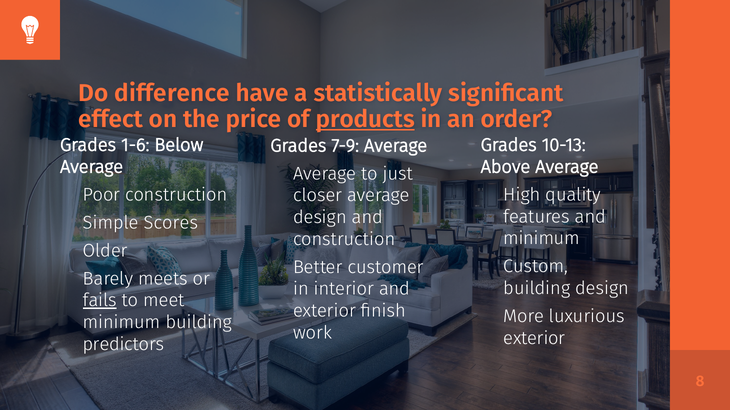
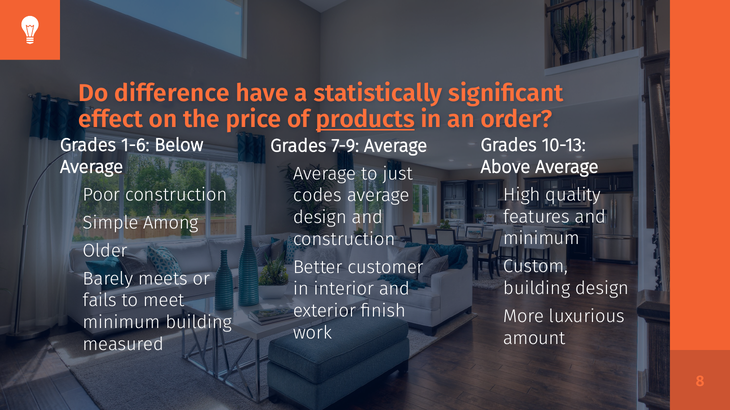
closer: closer -> codes
Scores: Scores -> Among
fails underline: present -> none
exterior at (534, 339): exterior -> amount
predictors: predictors -> measured
